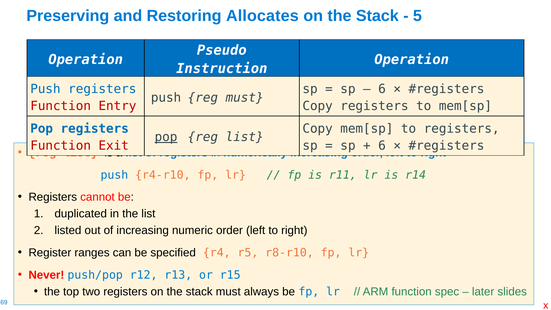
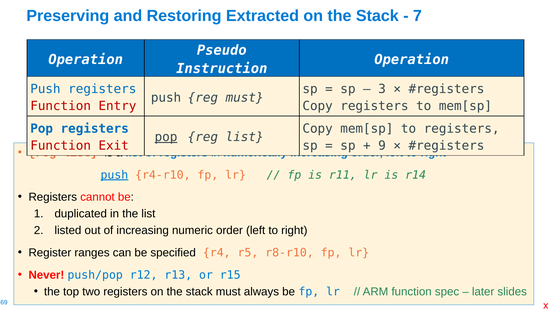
Allocates: Allocates -> Extracted
5: 5 -> 7
6 at (382, 89): 6 -> 3
6 at (382, 146): 6 -> 9
push at (114, 175) underline: none -> present
